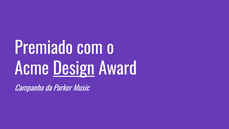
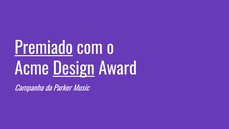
Premiado underline: none -> present
